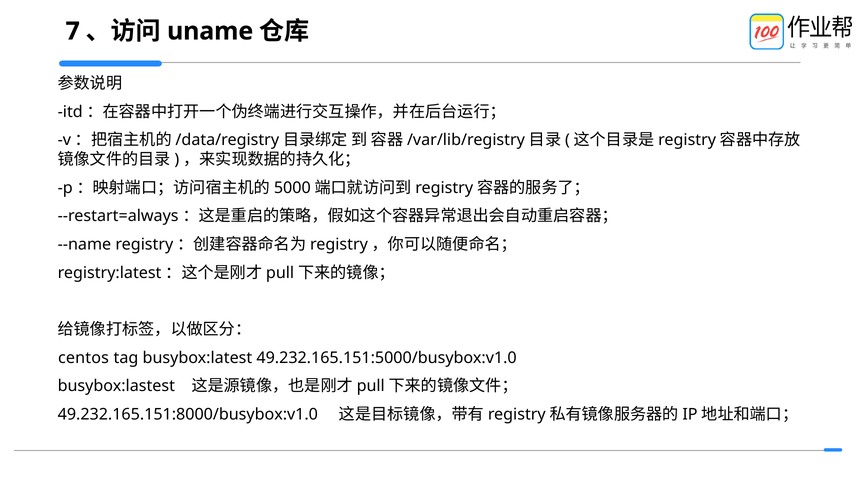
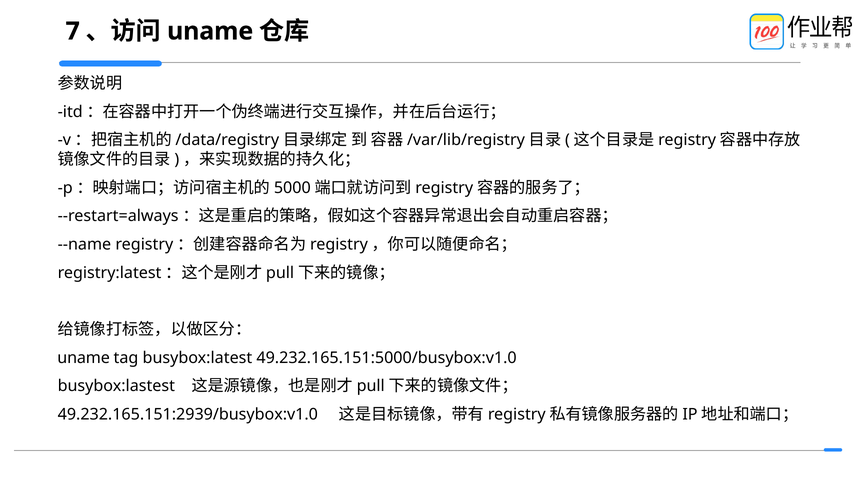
centos at (83, 358): centos -> uname
49.232.165.151:8000/busybox:v1.0: 49.232.165.151:8000/busybox:v1.0 -> 49.232.165.151:2939/busybox:v1.0
